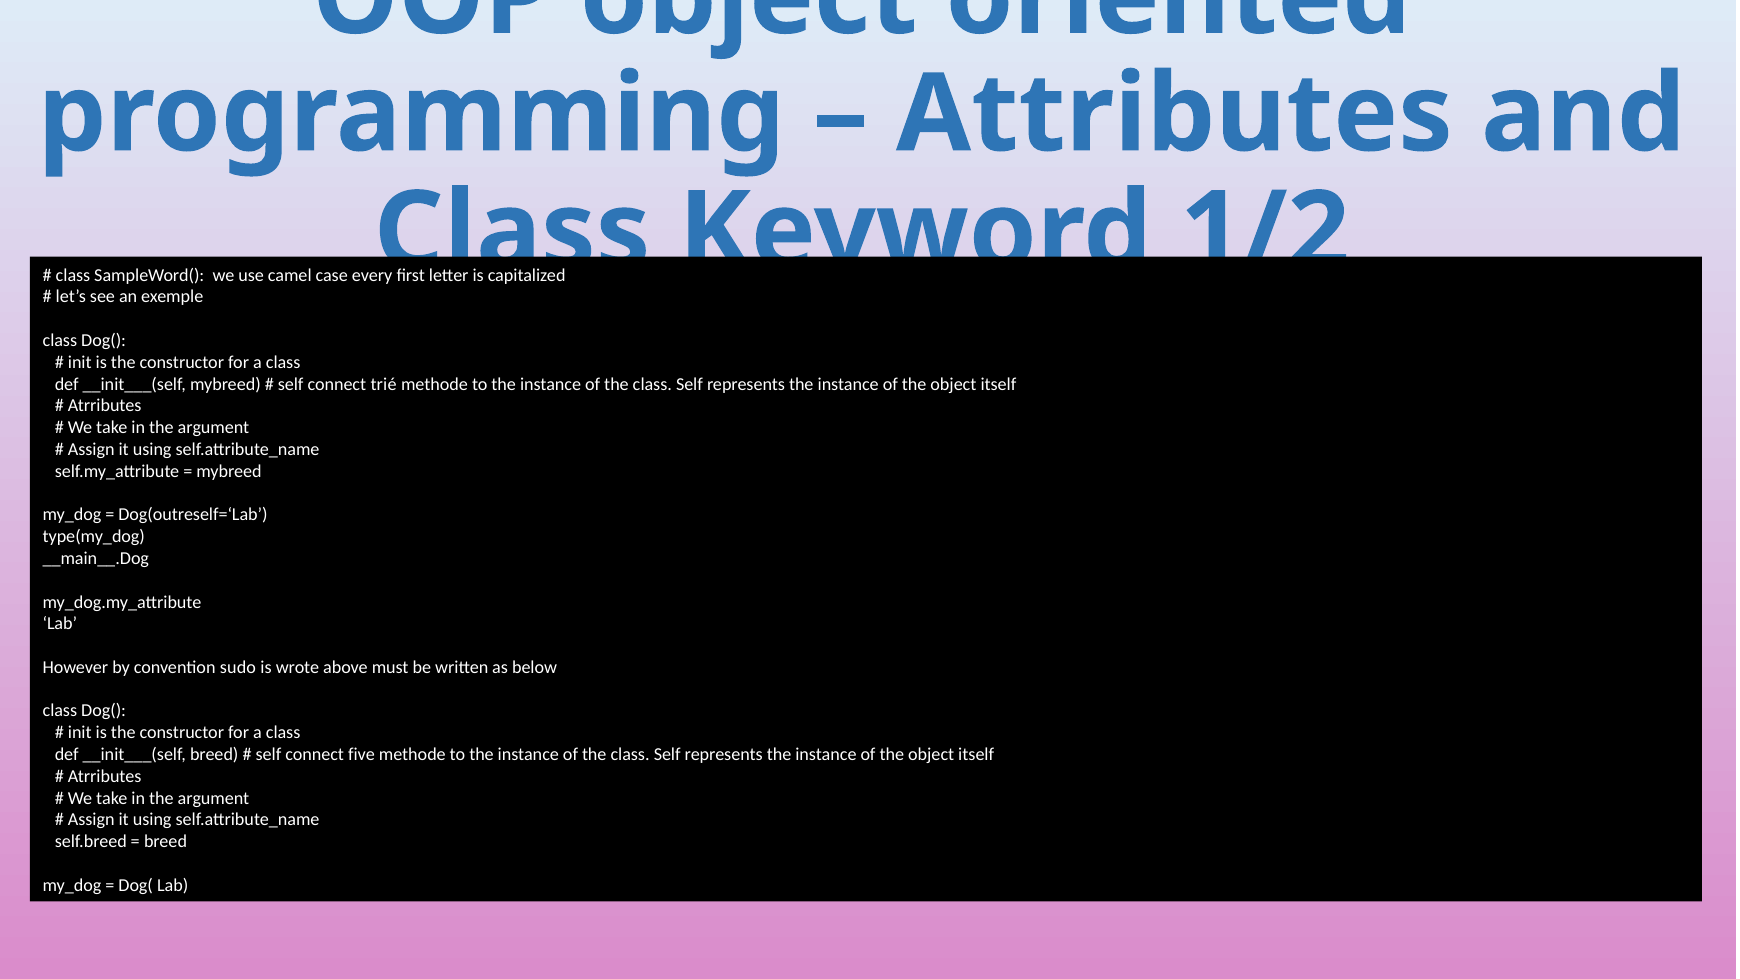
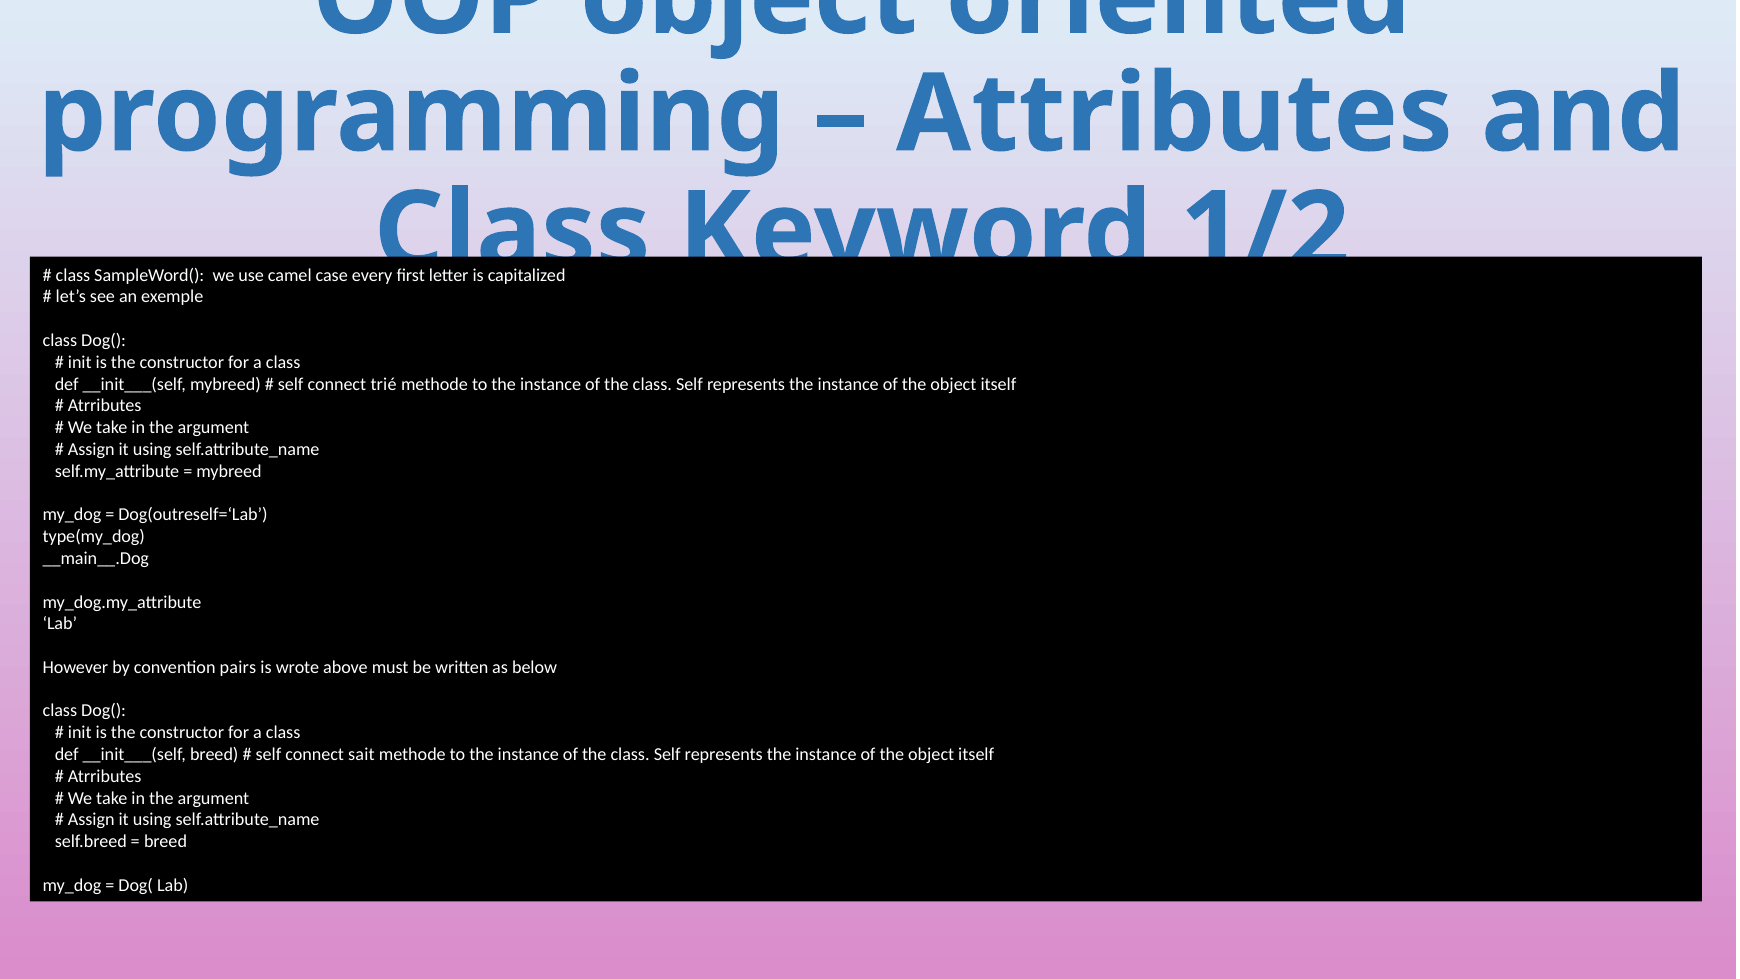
sudo: sudo -> pairs
five: five -> sait
